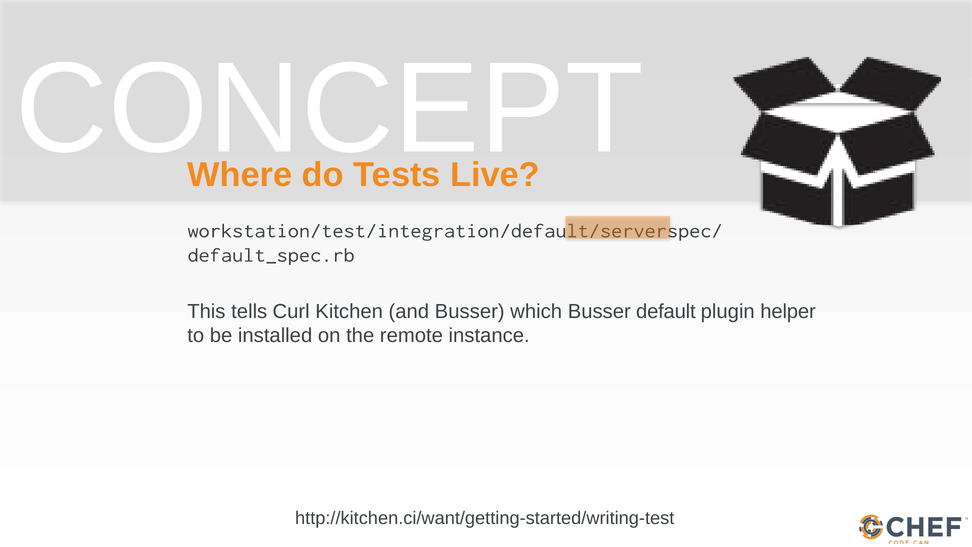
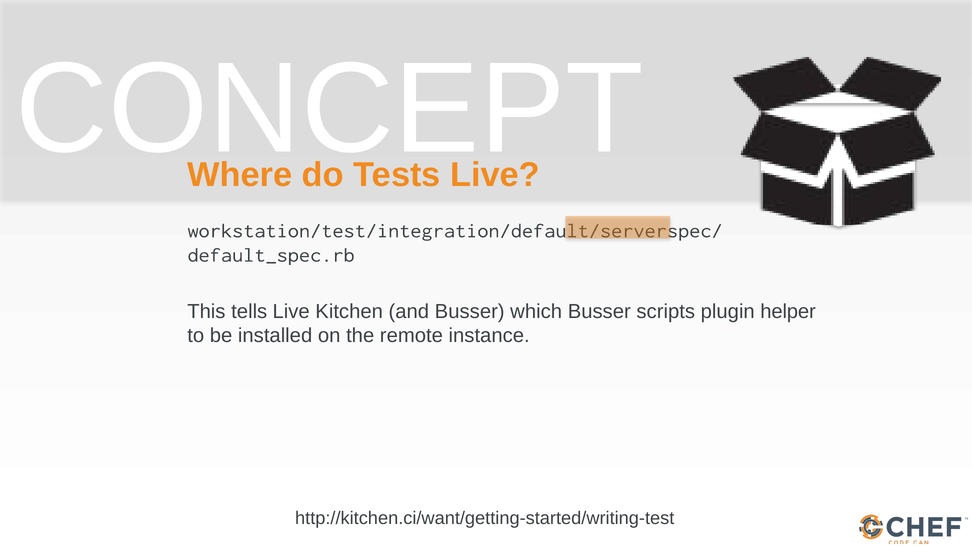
tells Curl: Curl -> Live
default: default -> scripts
